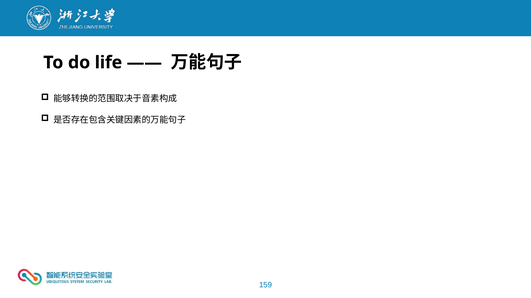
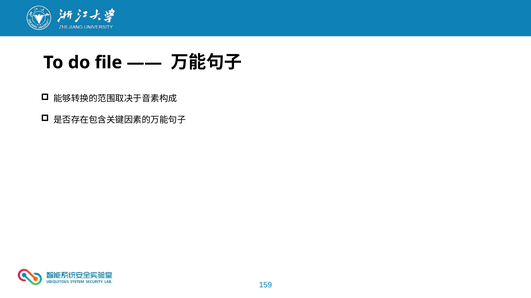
life: life -> file
